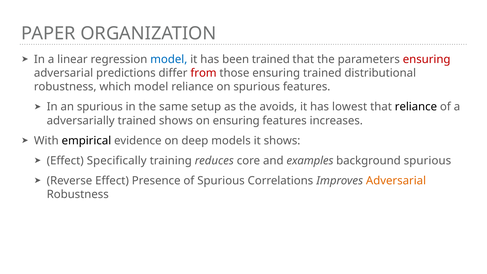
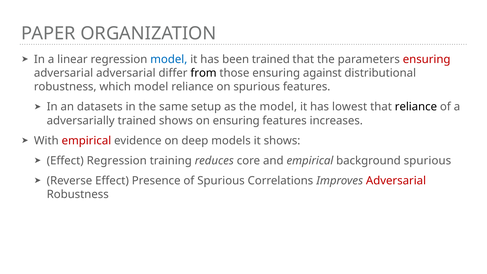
adversarial predictions: predictions -> adversarial
from colour: red -> black
ensuring trained: trained -> against
an spurious: spurious -> datasets
the avoids: avoids -> model
empirical at (86, 141) colour: black -> red
Effect Specifically: Specifically -> Regression
and examples: examples -> empirical
Adversarial at (396, 181) colour: orange -> red
